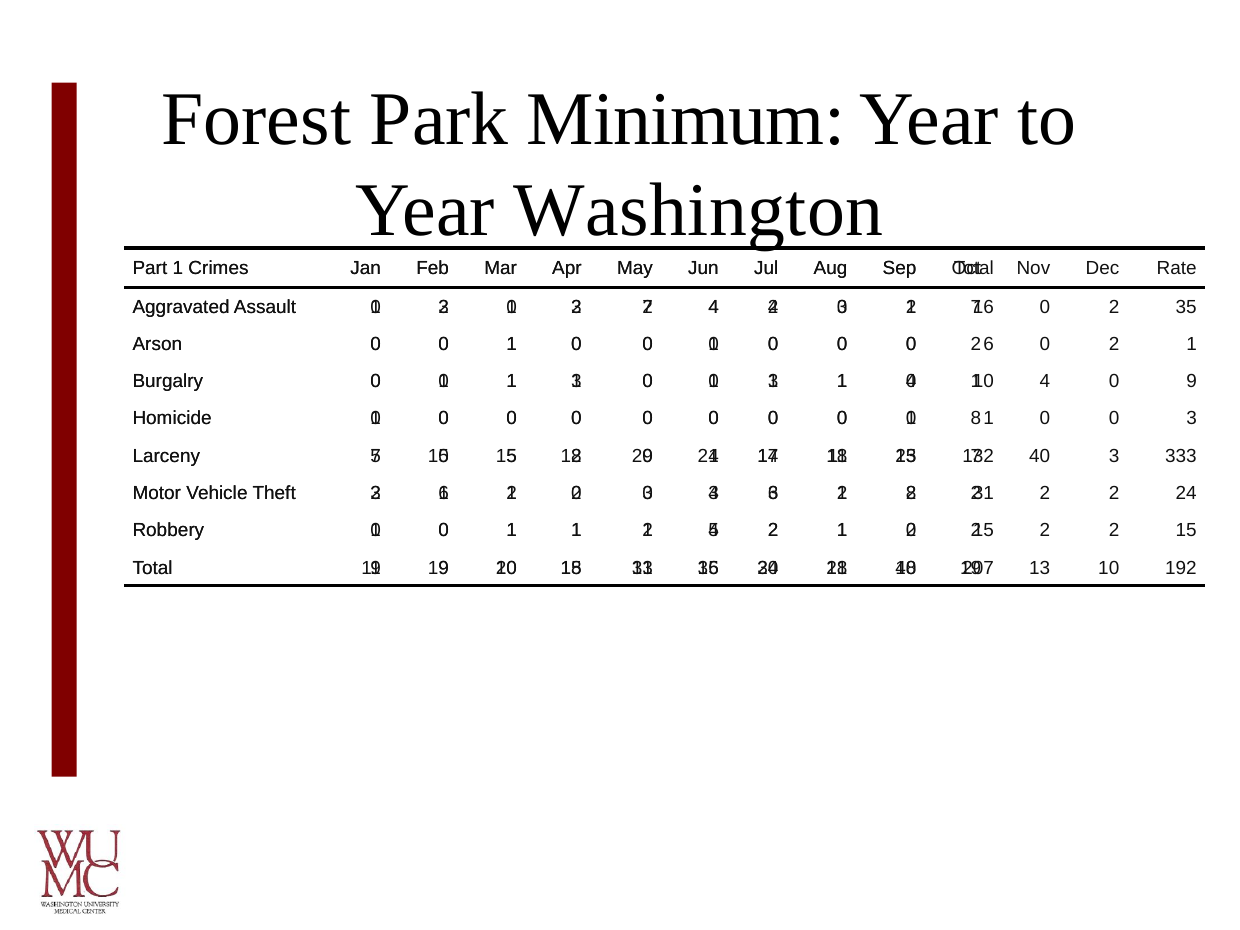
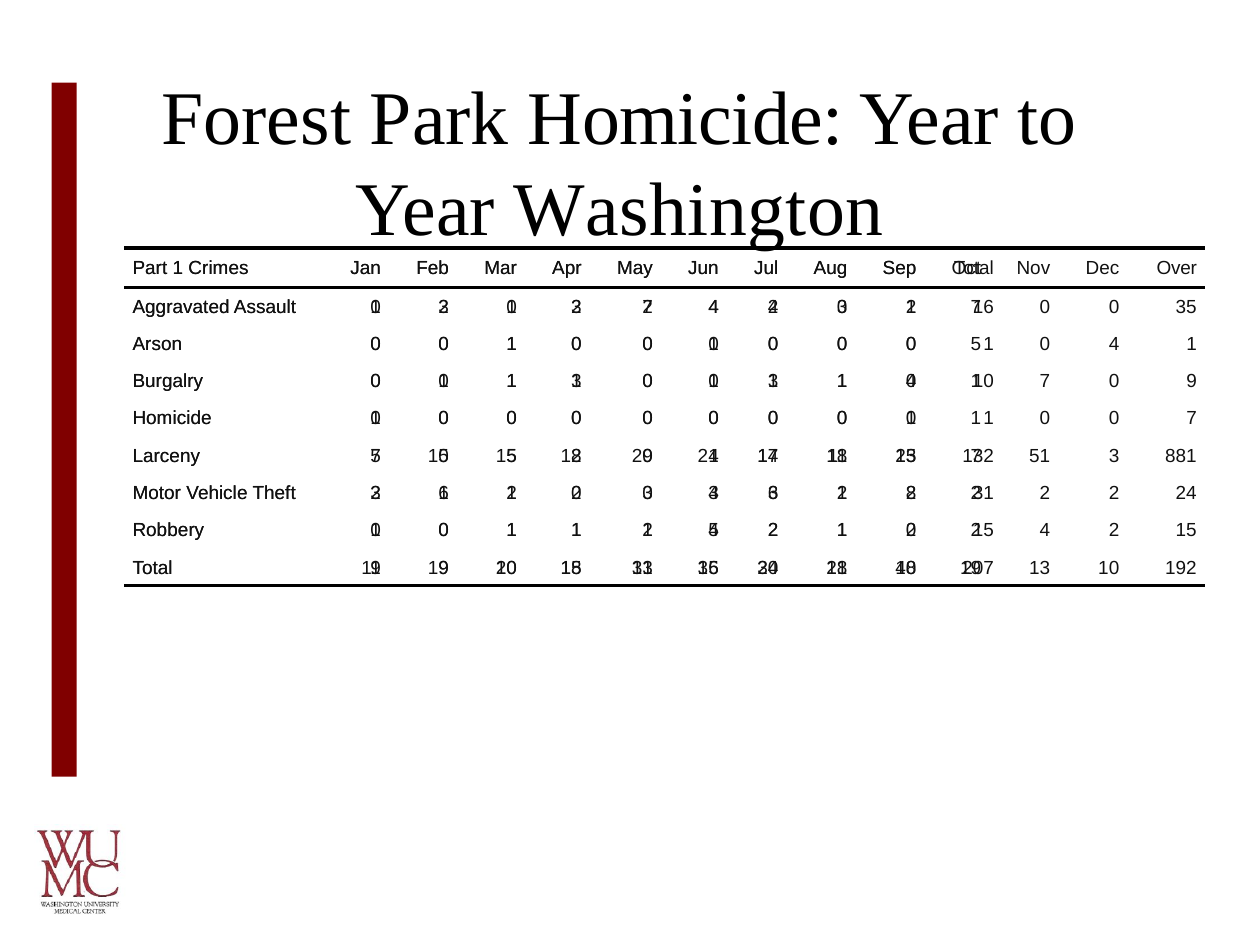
Park Minimum: Minimum -> Homicide
Rate: Rate -> Over
2 at (1114, 307): 2 -> 0
2 at (976, 344): 2 -> 5
6 at (989, 344): 6 -> 1
2 at (1114, 344): 2 -> 4
4 at (1045, 381): 4 -> 7
8 at (976, 419): 8 -> 1
3 at (1192, 419): 3 -> 7
40 at (1040, 456): 40 -> 51
333: 333 -> 881
2 at (1045, 531): 2 -> 4
